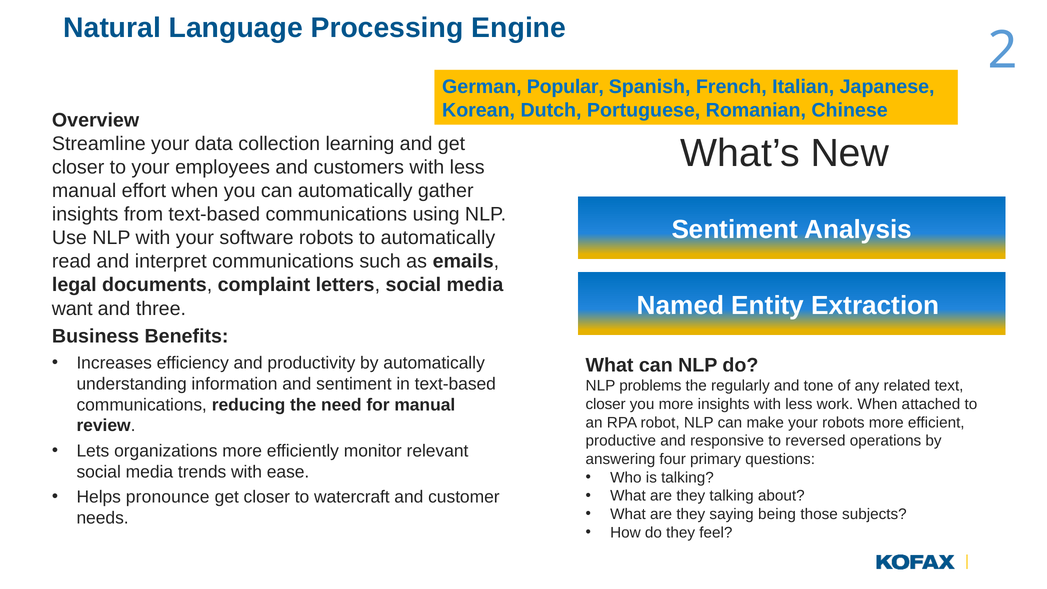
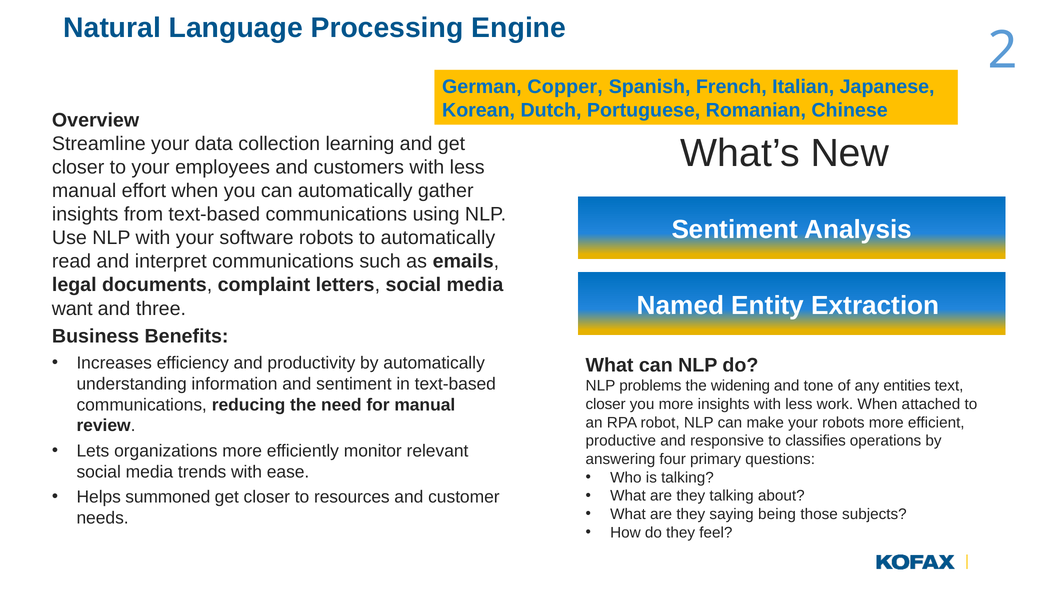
Popular: Popular -> Copper
regularly: regularly -> widening
related: related -> entities
reversed: reversed -> classifies
pronounce: pronounce -> summoned
watercraft: watercraft -> resources
